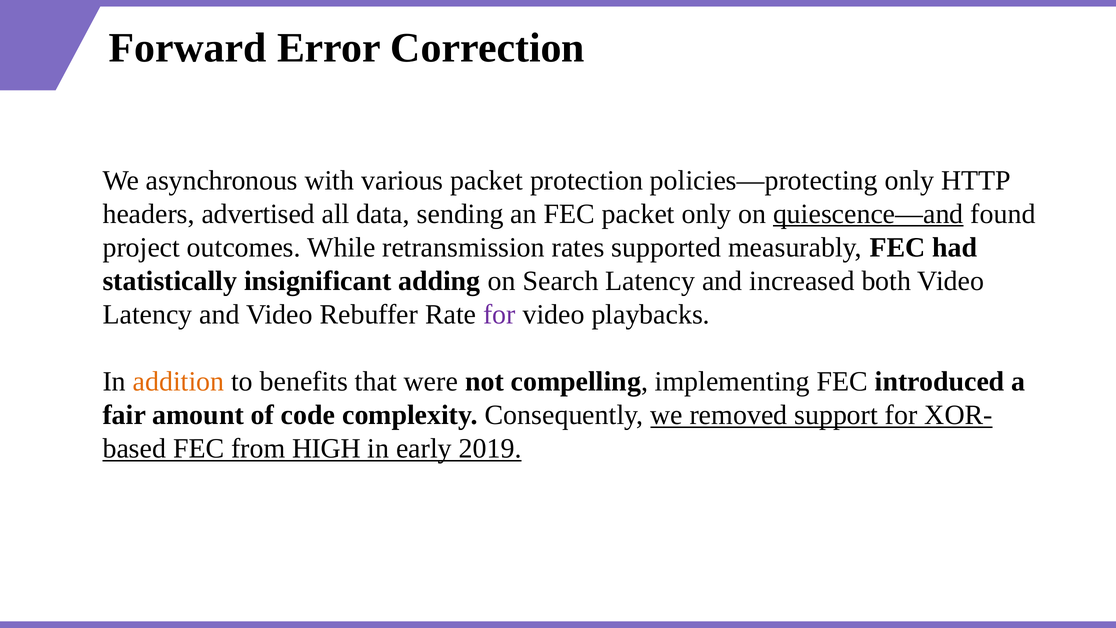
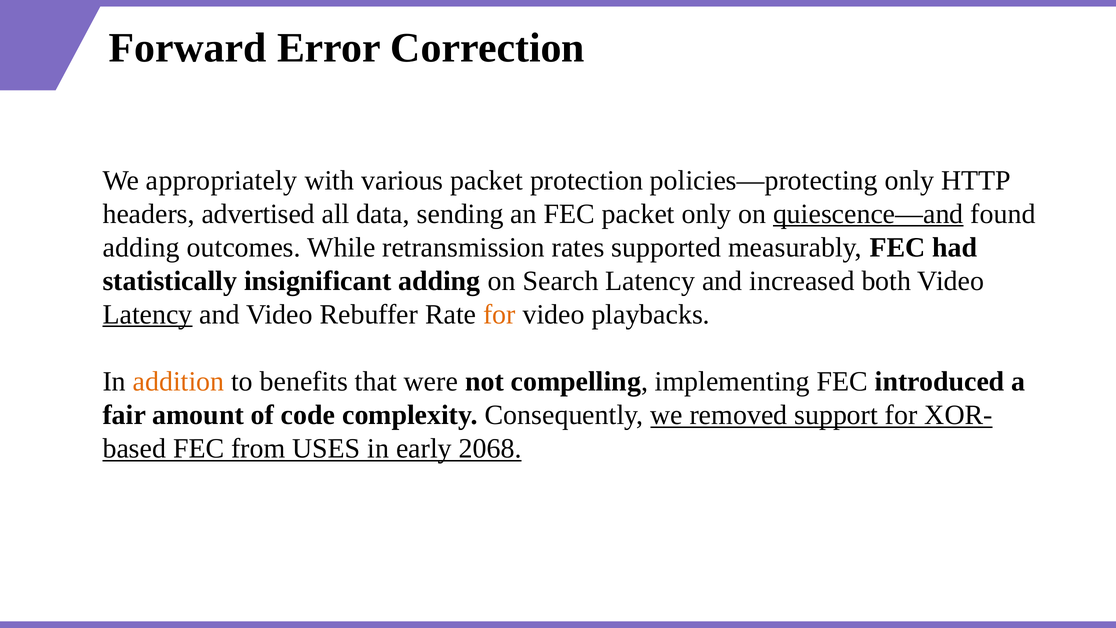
asynchronous: asynchronous -> appropriately
project at (141, 247): project -> adding
Latency at (148, 314) underline: none -> present
for at (499, 314) colour: purple -> orange
HIGH: HIGH -> USES
2019: 2019 -> 2068
